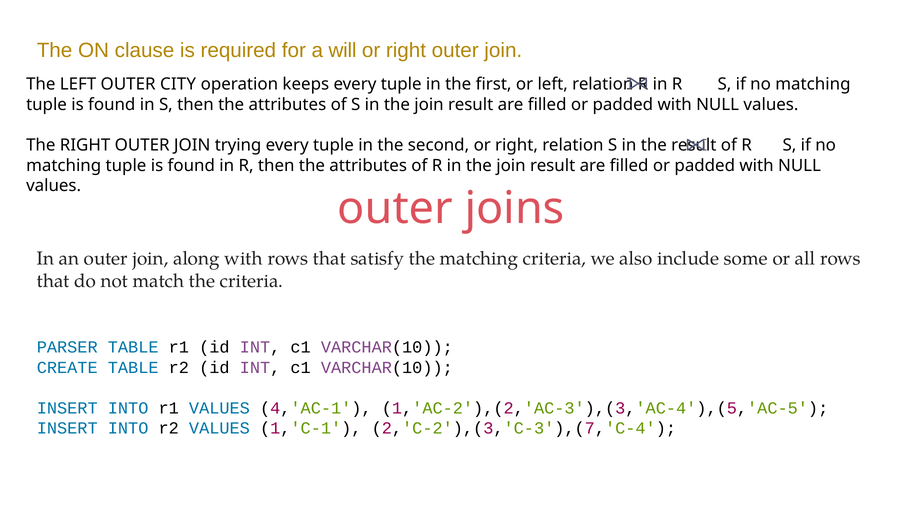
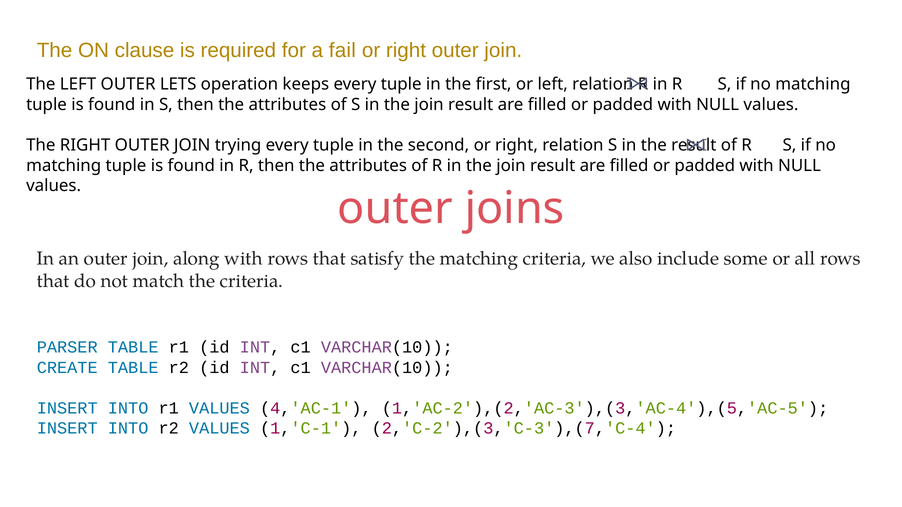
will: will -> fail
CITY: CITY -> LETS
